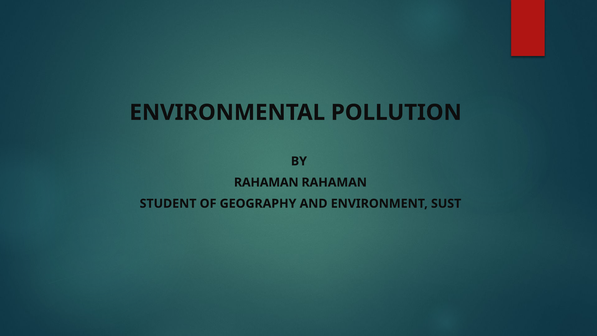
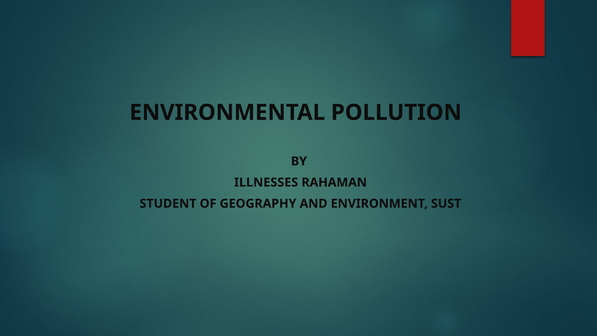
RAHAMAN at (266, 182): RAHAMAN -> ILLNESSES
